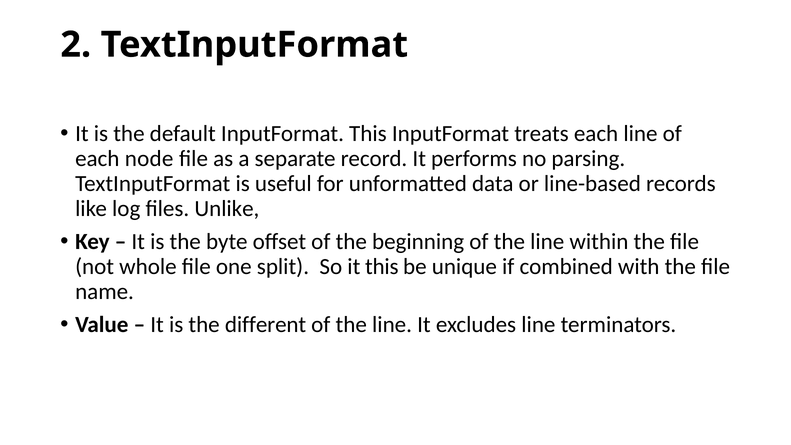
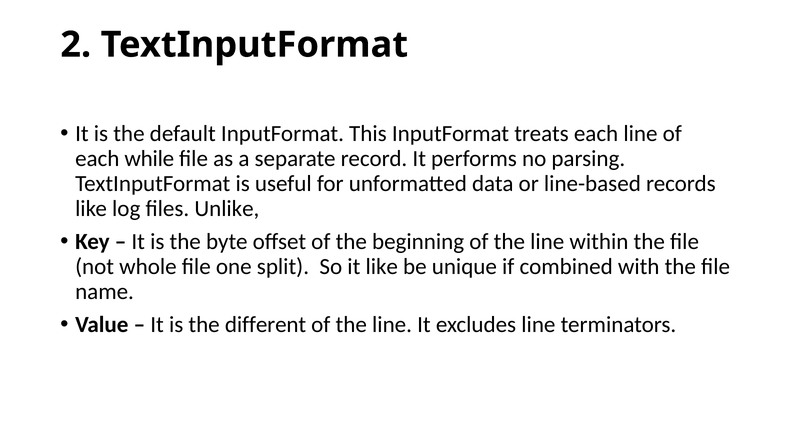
node: node -> while
it this: this -> like
